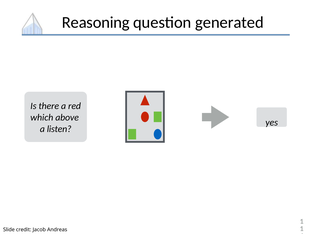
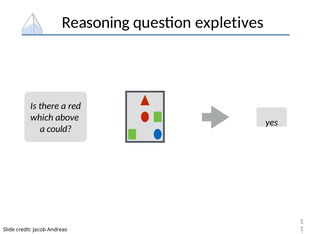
generated: generated -> expletives
listen: listen -> could
